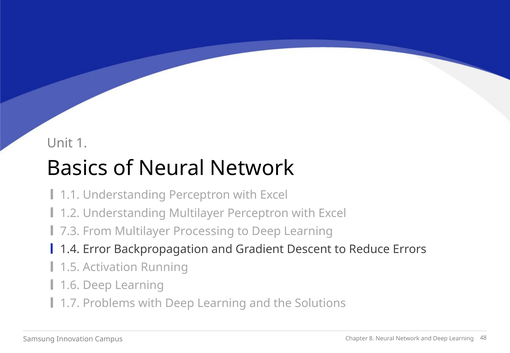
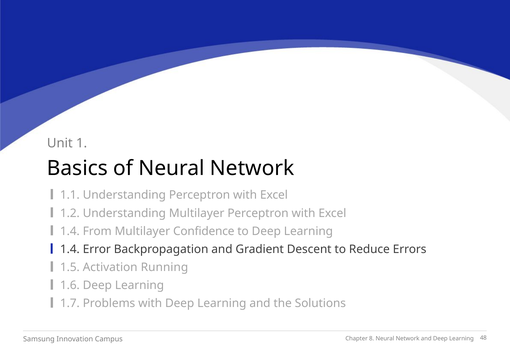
7.3 at (70, 231): 7.3 -> 1.4
Processing: Processing -> Confidence
